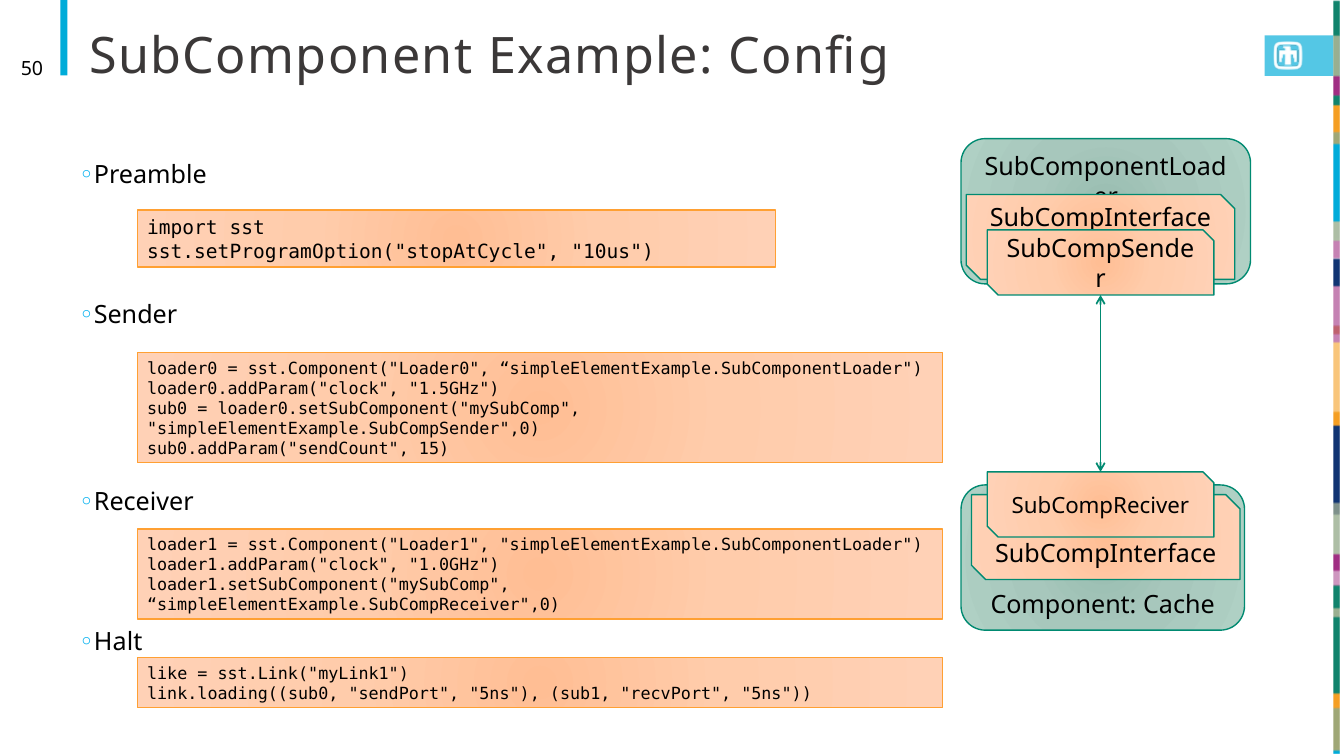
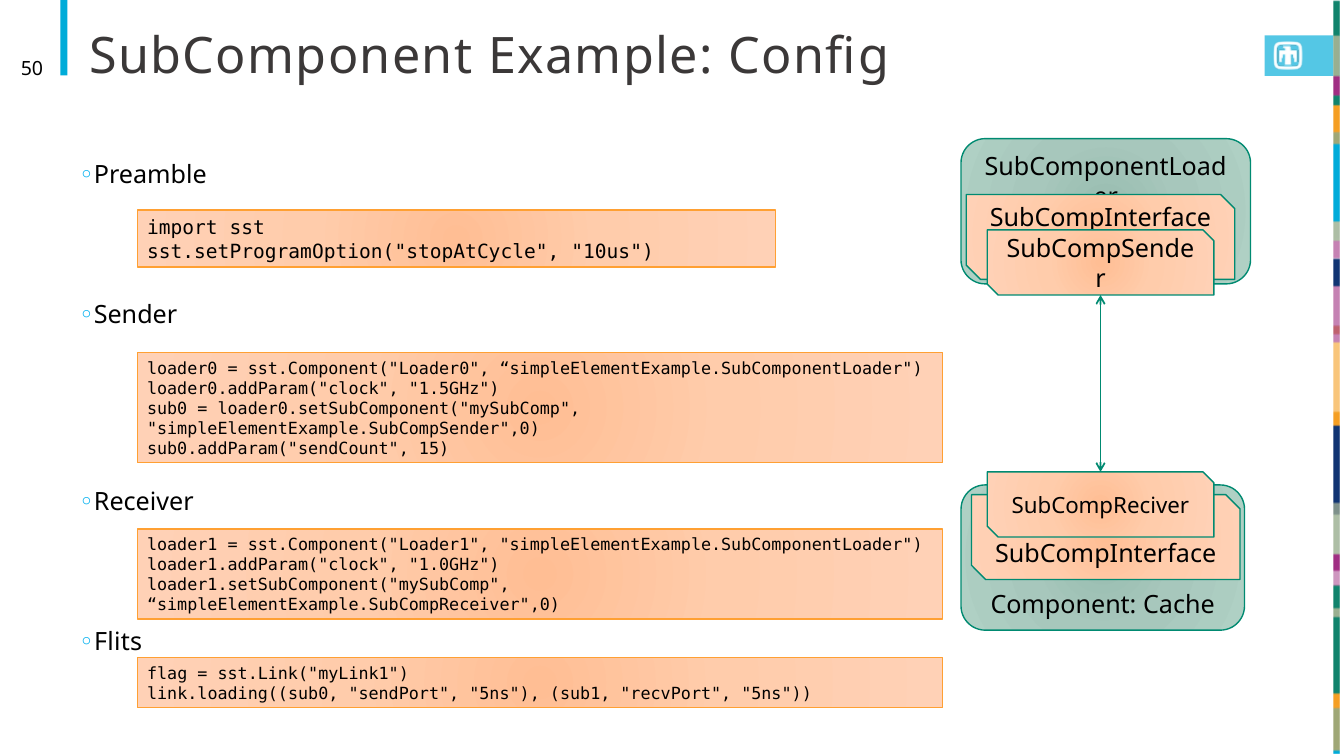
Halt: Halt -> Flits
like: like -> flag
